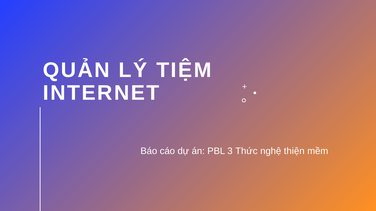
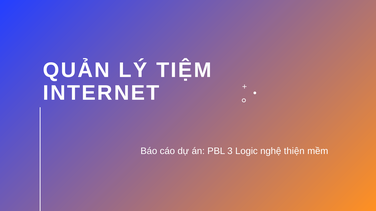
Thức: Thức -> Logic
